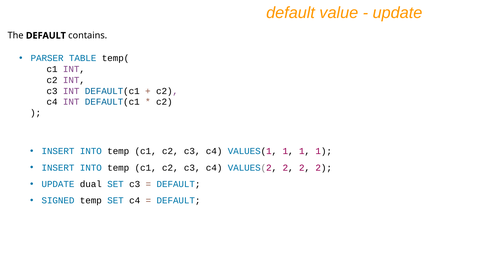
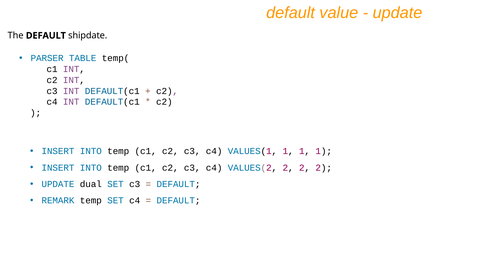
contains: contains -> shipdate
SIGNED: SIGNED -> REMARK
